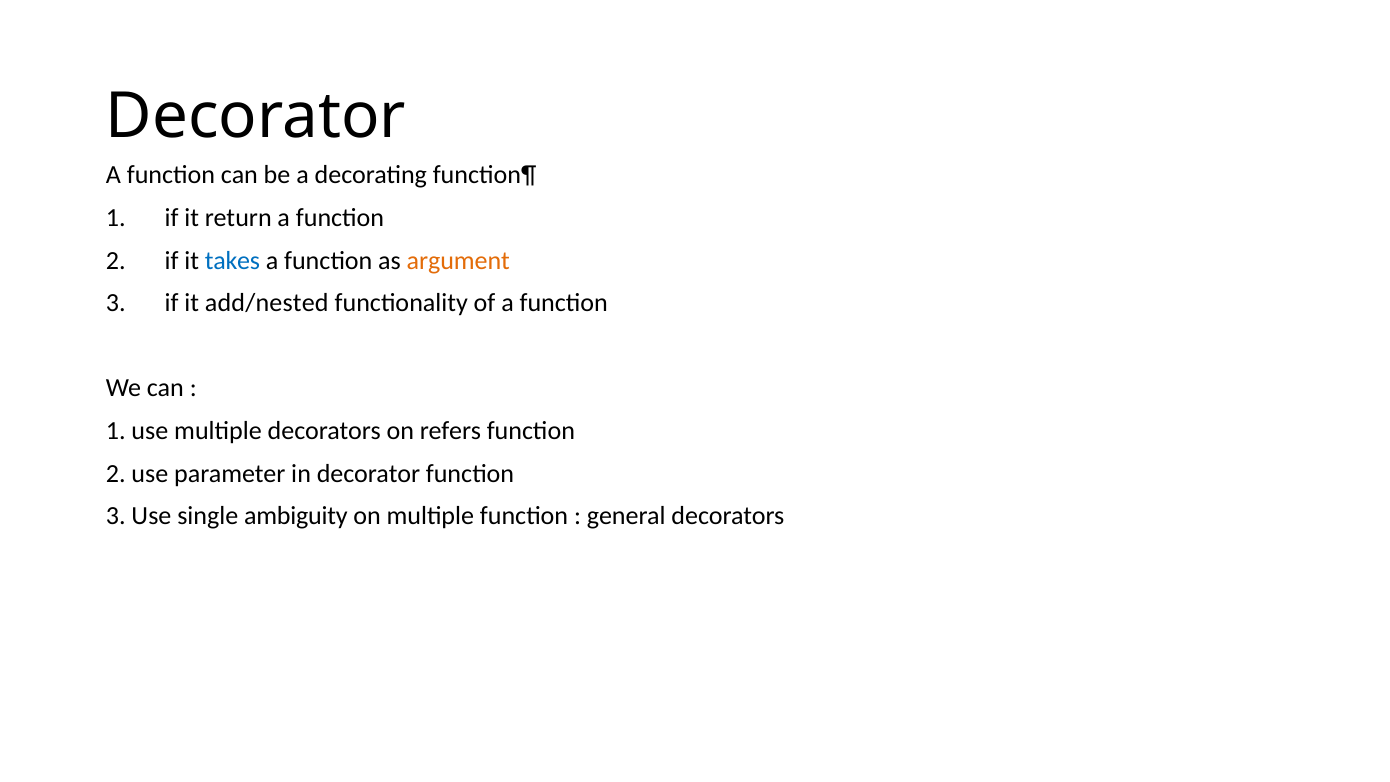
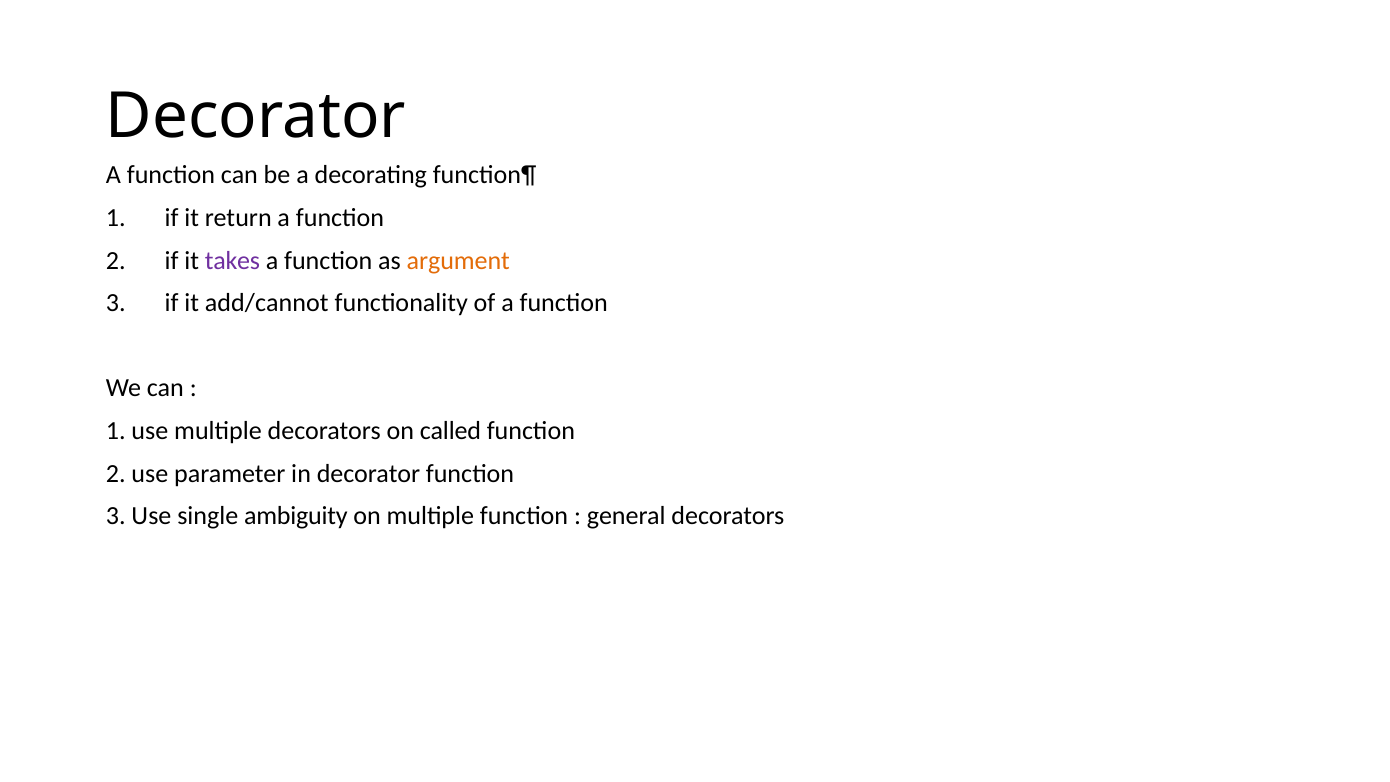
takes colour: blue -> purple
add/nested: add/nested -> add/cannot
refers: refers -> called
